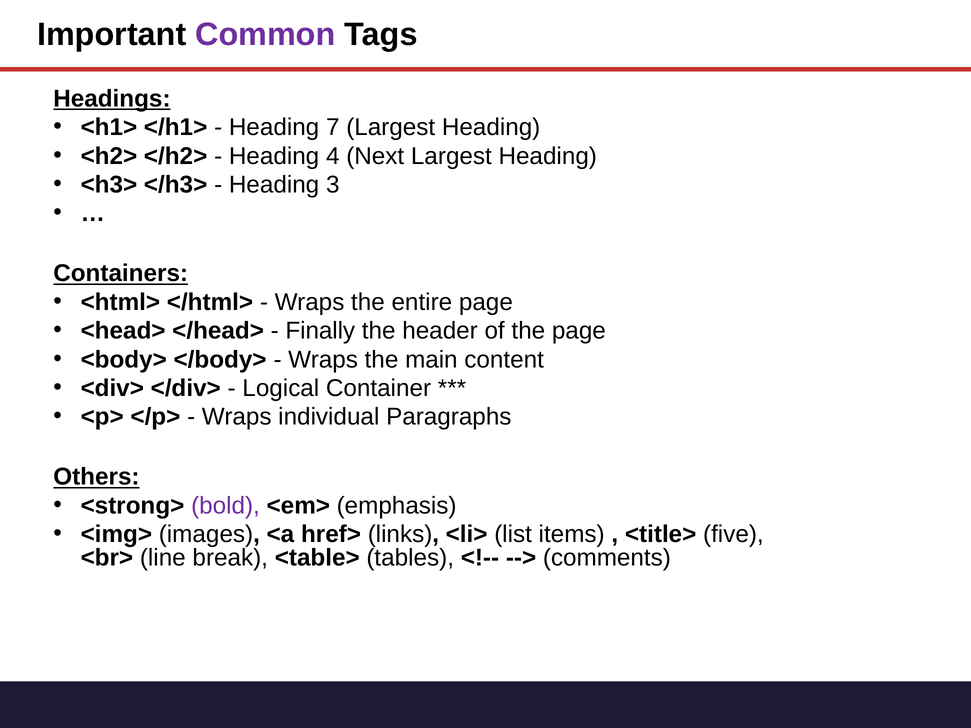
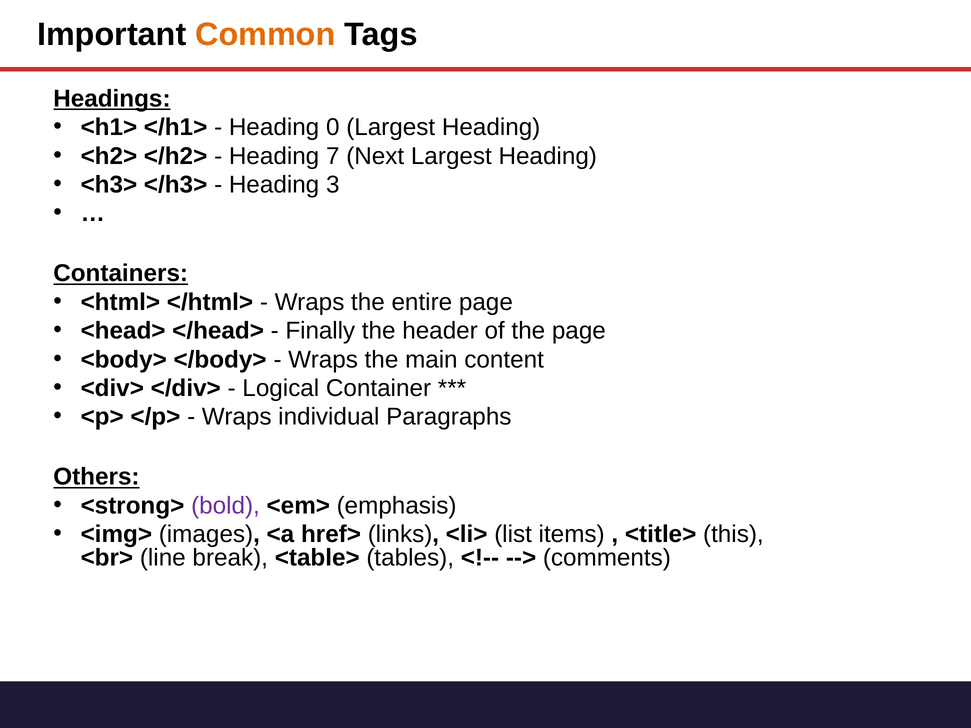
Common colour: purple -> orange
7: 7 -> 0
4: 4 -> 7
five: five -> this
